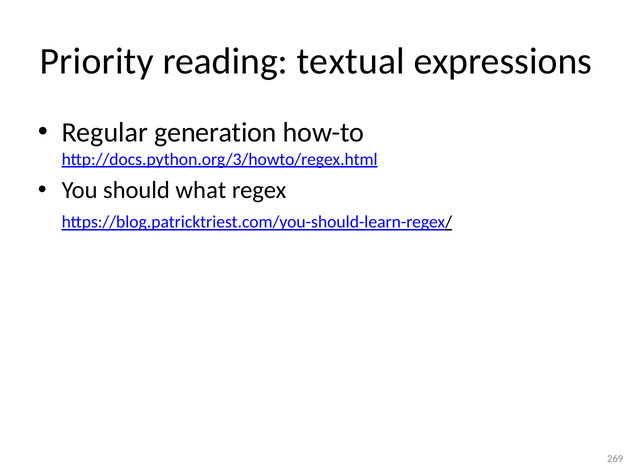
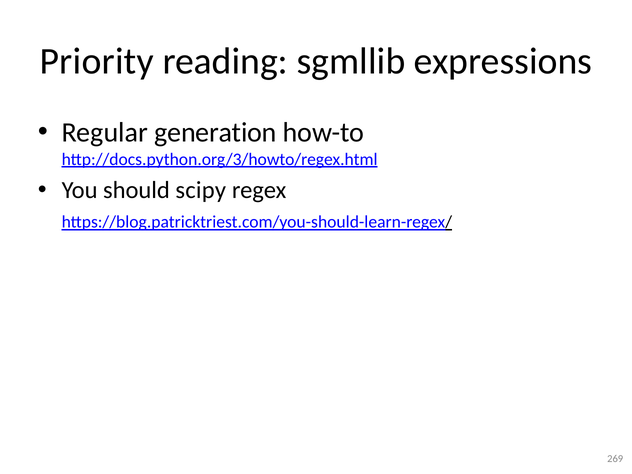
textual: textual -> sgmllib
what: what -> scipy
